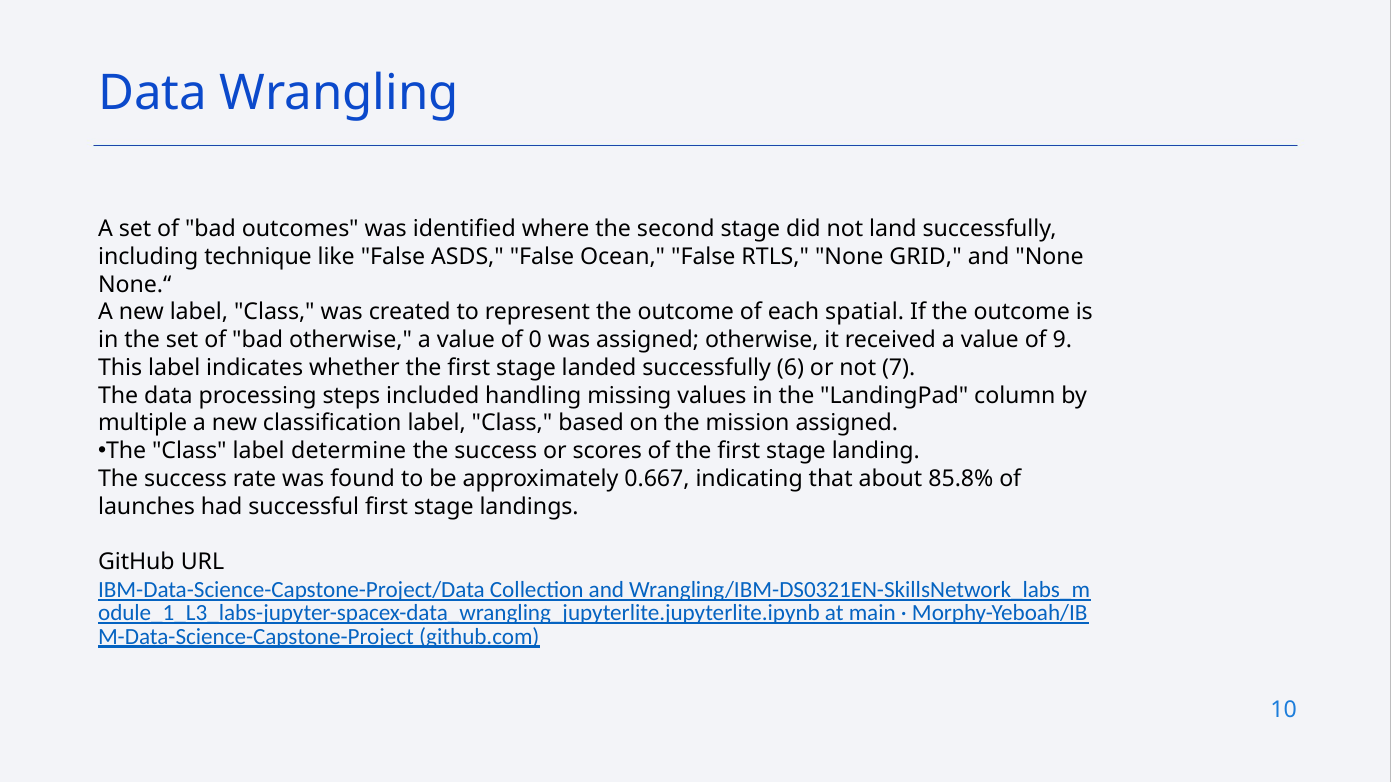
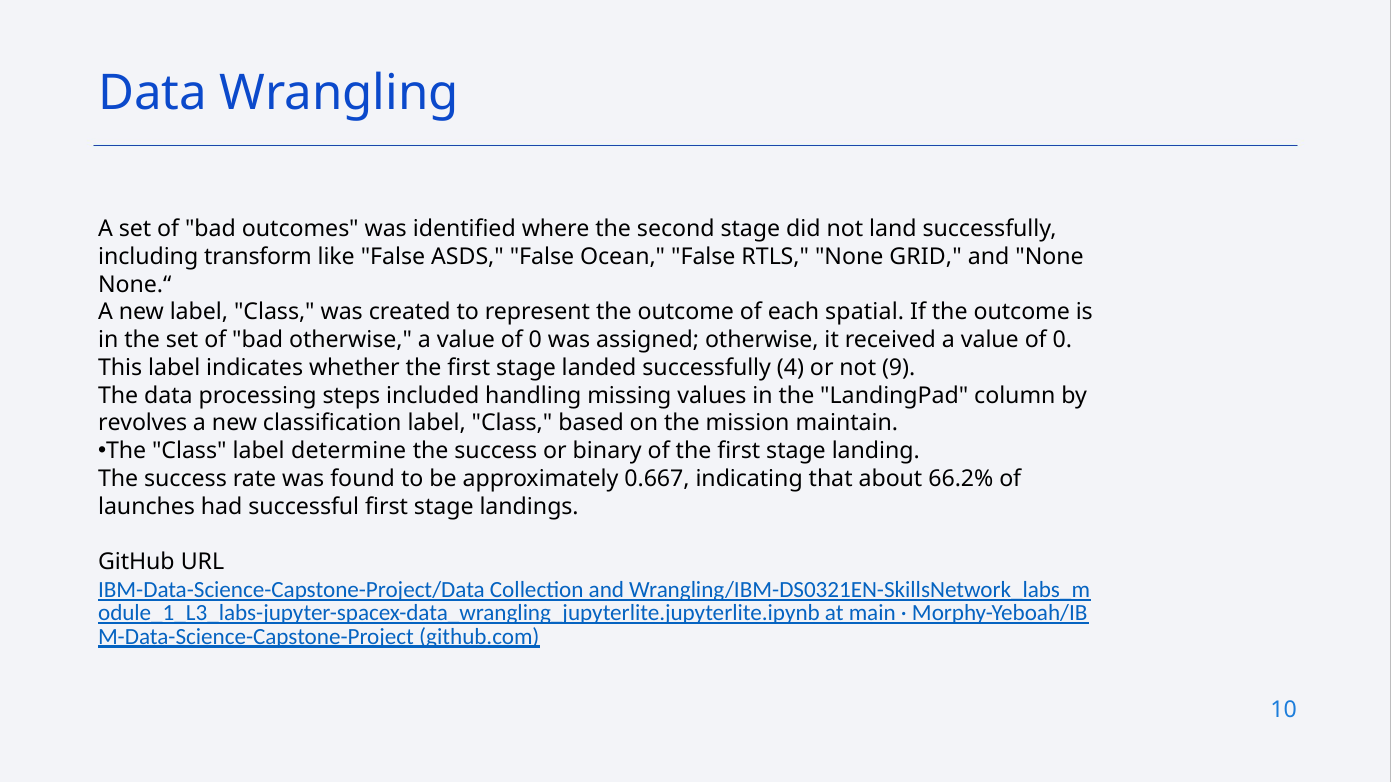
technique: technique -> transform
9 at (1062, 340): 9 -> 0
6: 6 -> 4
7: 7 -> 9
multiple: multiple -> revolves
mission assigned: assigned -> maintain
scores: scores -> binary
85.8%: 85.8% -> 66.2%
